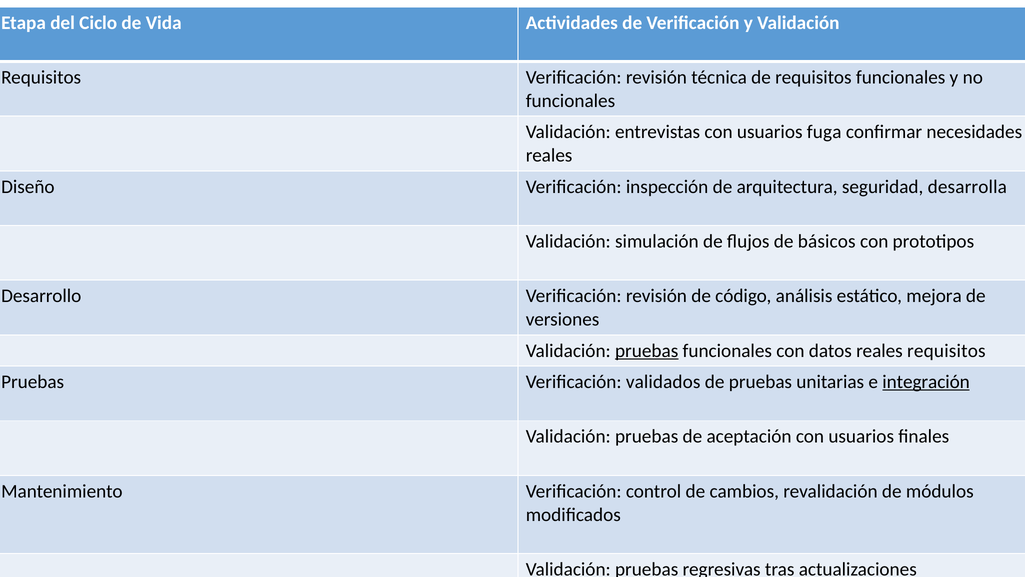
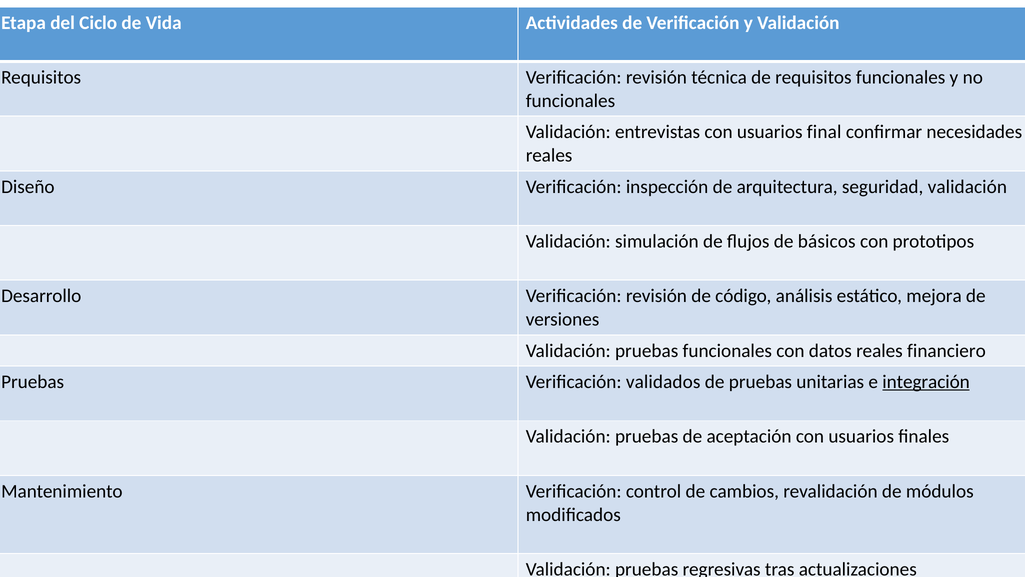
fuga: fuga -> final
seguridad desarrolla: desarrolla -> validación
pruebas at (647, 350) underline: present -> none
reales requisitos: requisitos -> financiero
